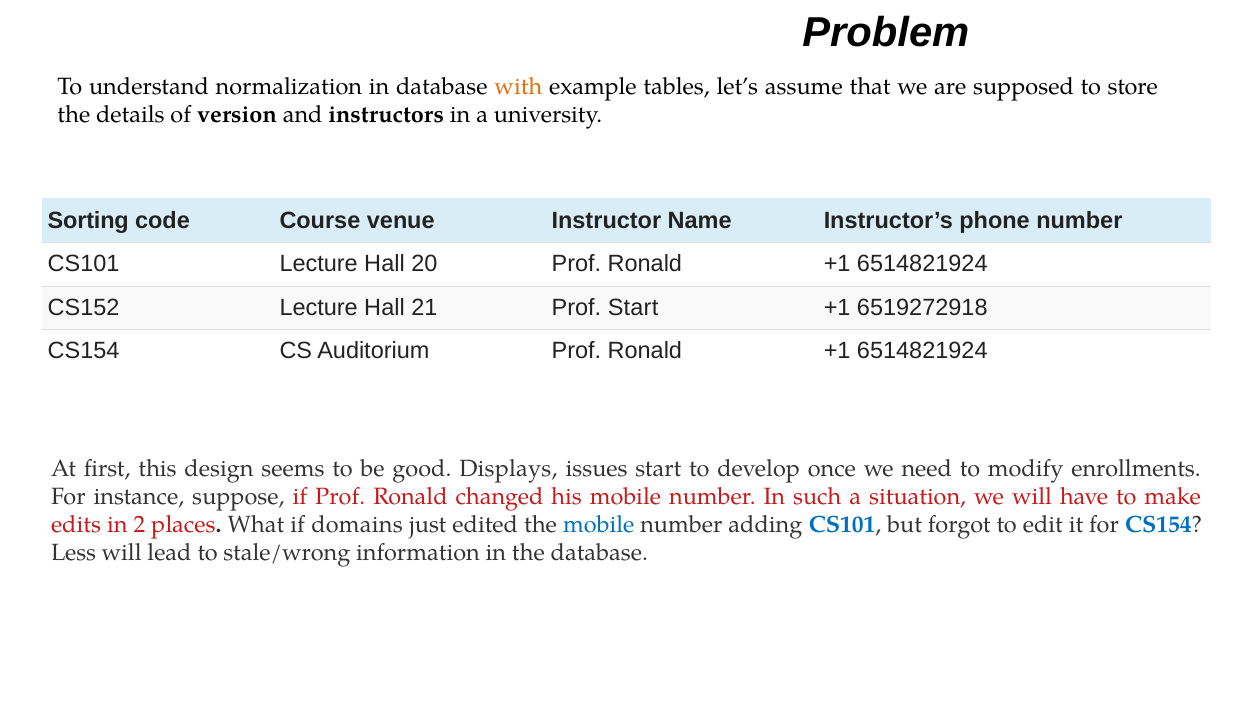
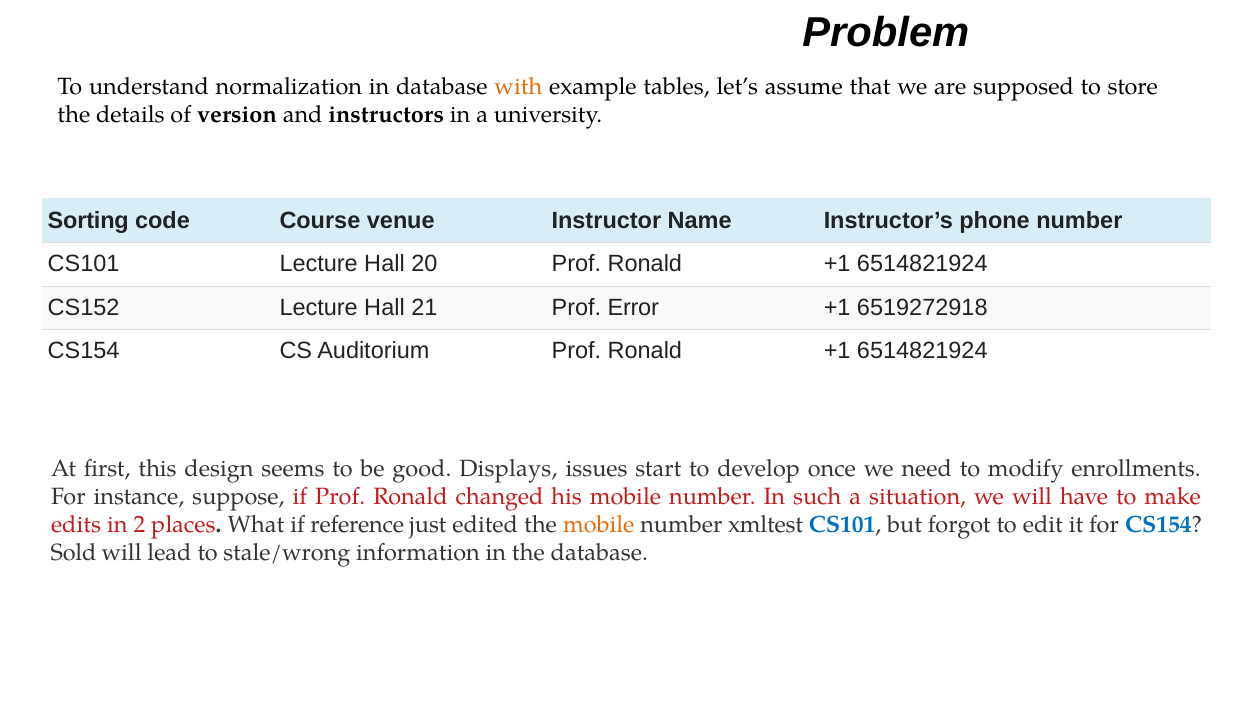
Prof Start: Start -> Error
domains: domains -> reference
mobile at (599, 525) colour: blue -> orange
adding: adding -> xmltest
Less: Less -> Sold
